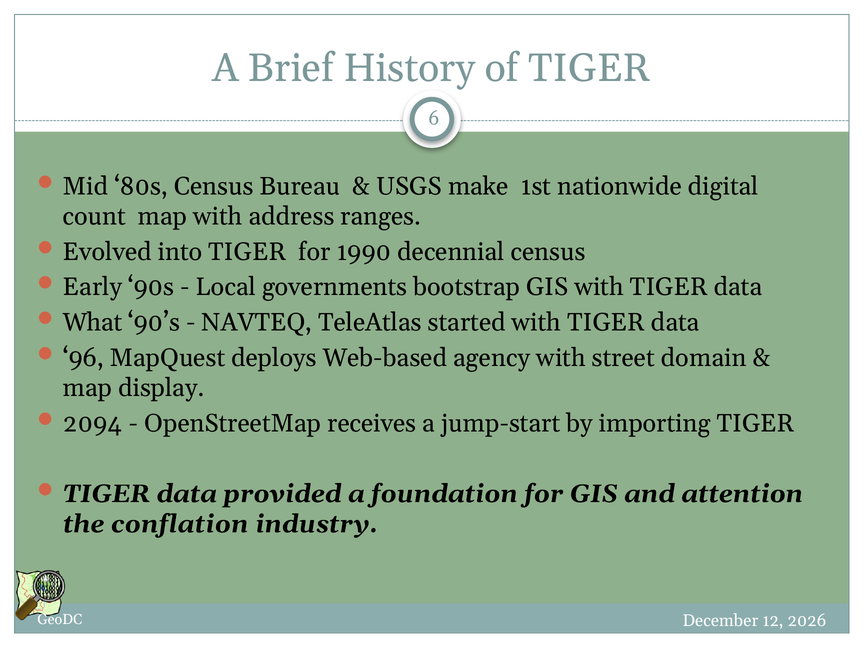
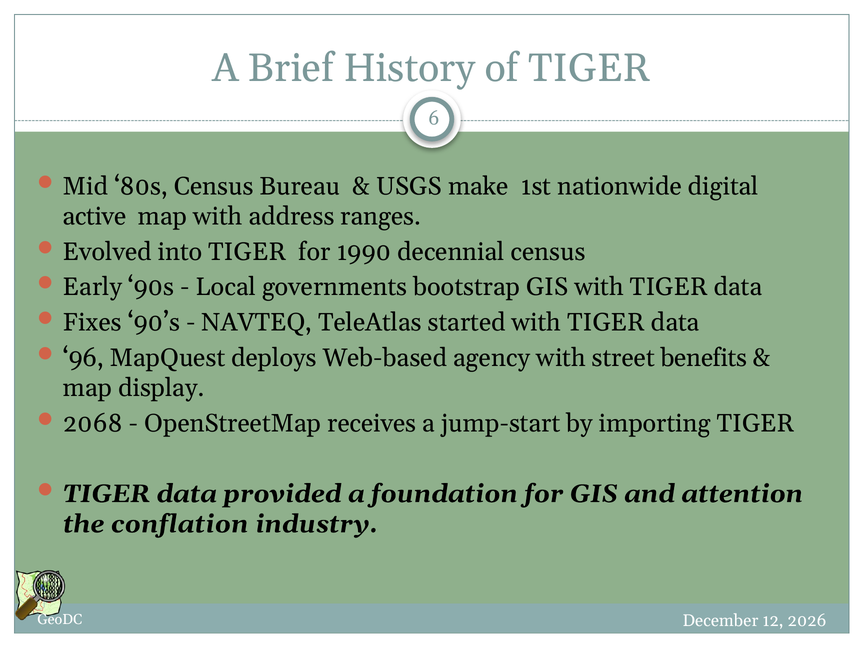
count: count -> active
What: What -> Fixes
domain: domain -> benefits
2094: 2094 -> 2068
